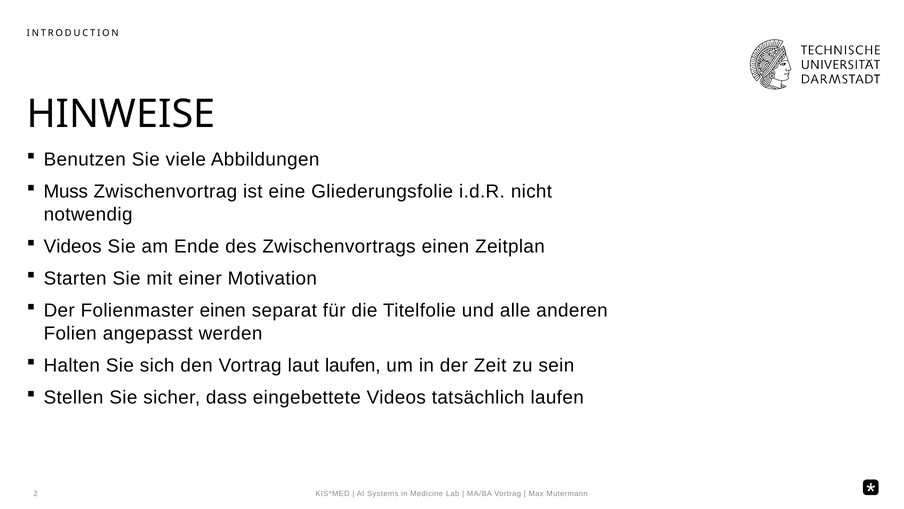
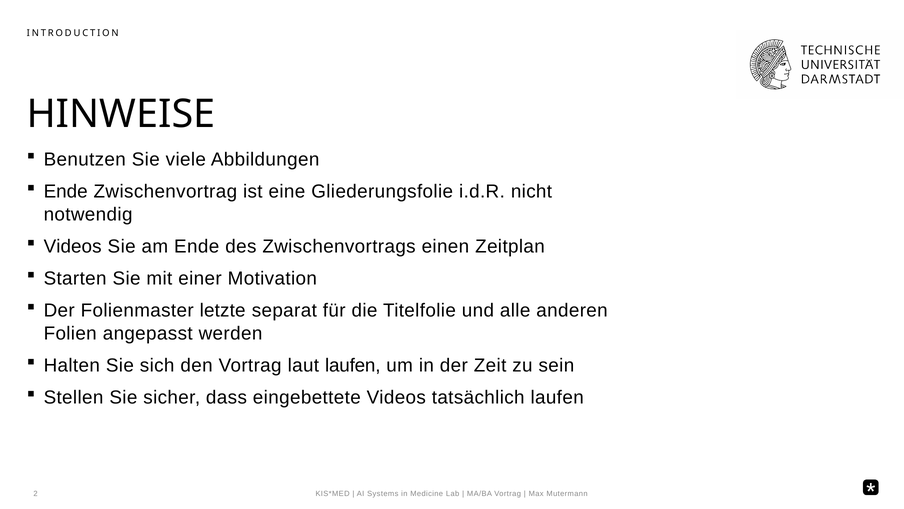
Muss at (66, 192): Muss -> Ende
Folienmaster einen: einen -> letzte
